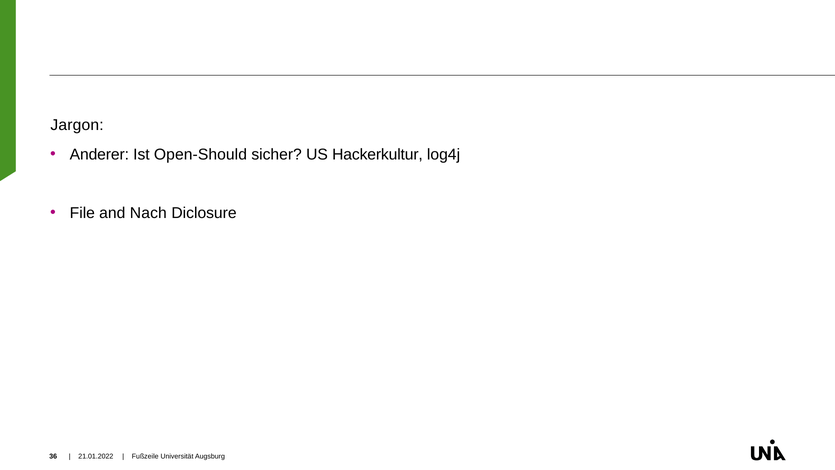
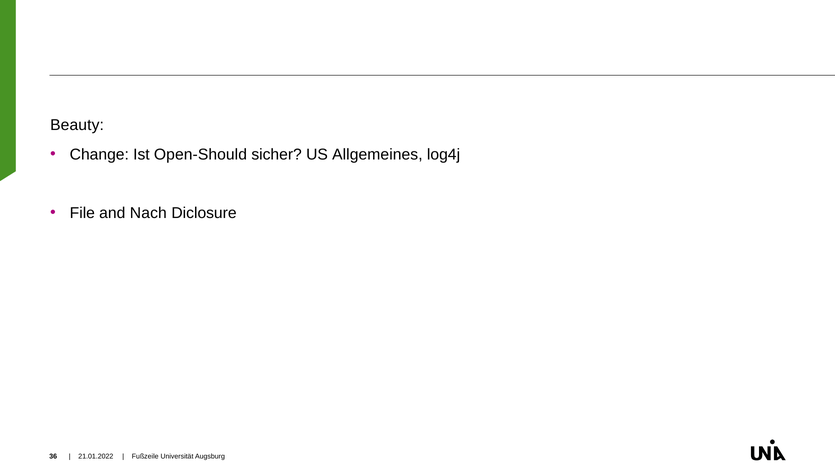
Jargon: Jargon -> Beauty
Anderer: Anderer -> Change
Hackerkultur: Hackerkultur -> Allgemeines
